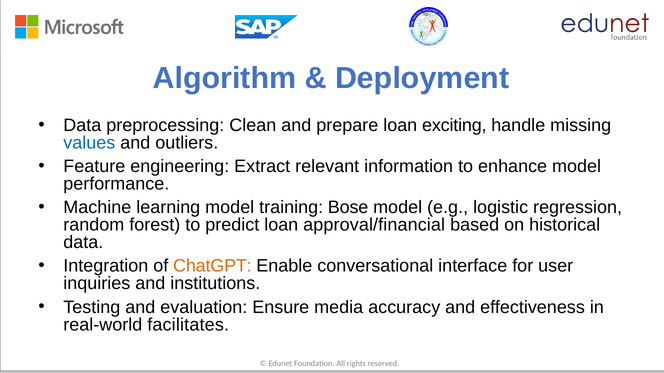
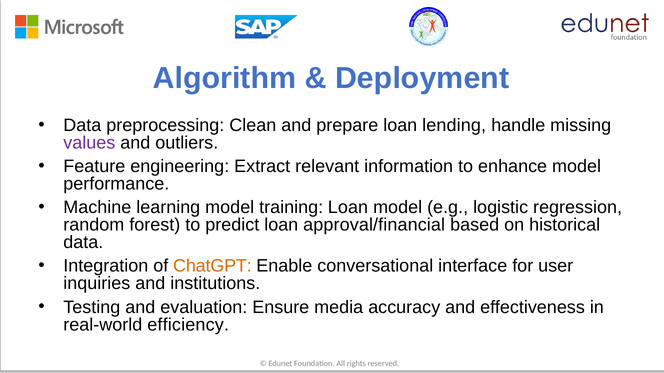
exciting: exciting -> lending
values colour: blue -> purple
training Bose: Bose -> Loan
facilitates: facilitates -> efficiency
